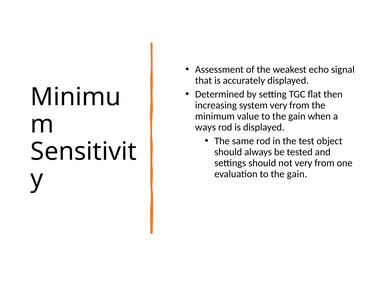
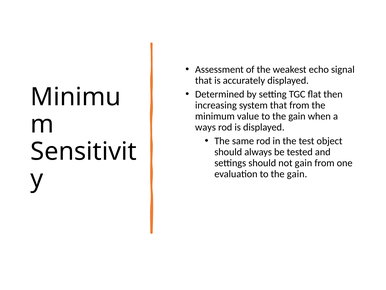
system very: very -> that
not very: very -> gain
